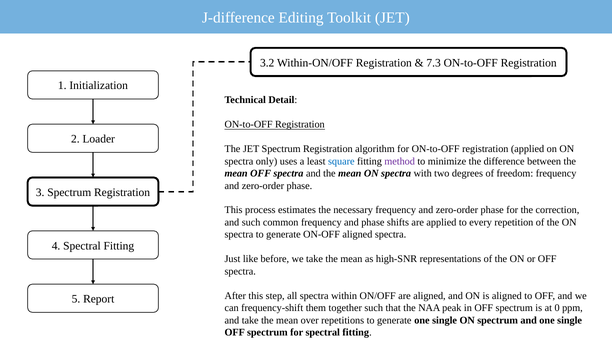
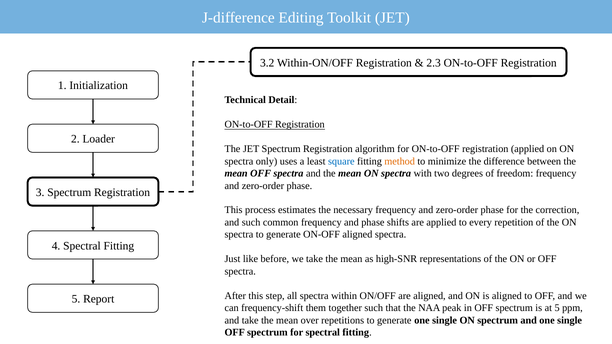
7.3: 7.3 -> 2.3
method colour: purple -> orange
at 0: 0 -> 5
